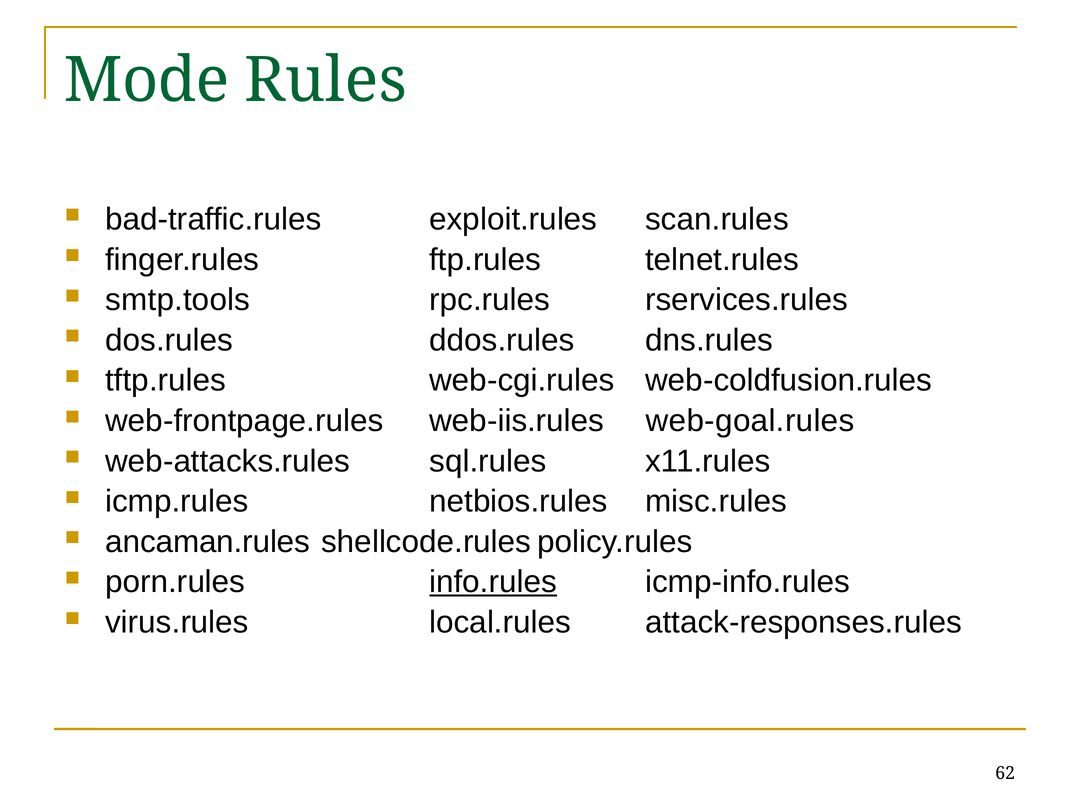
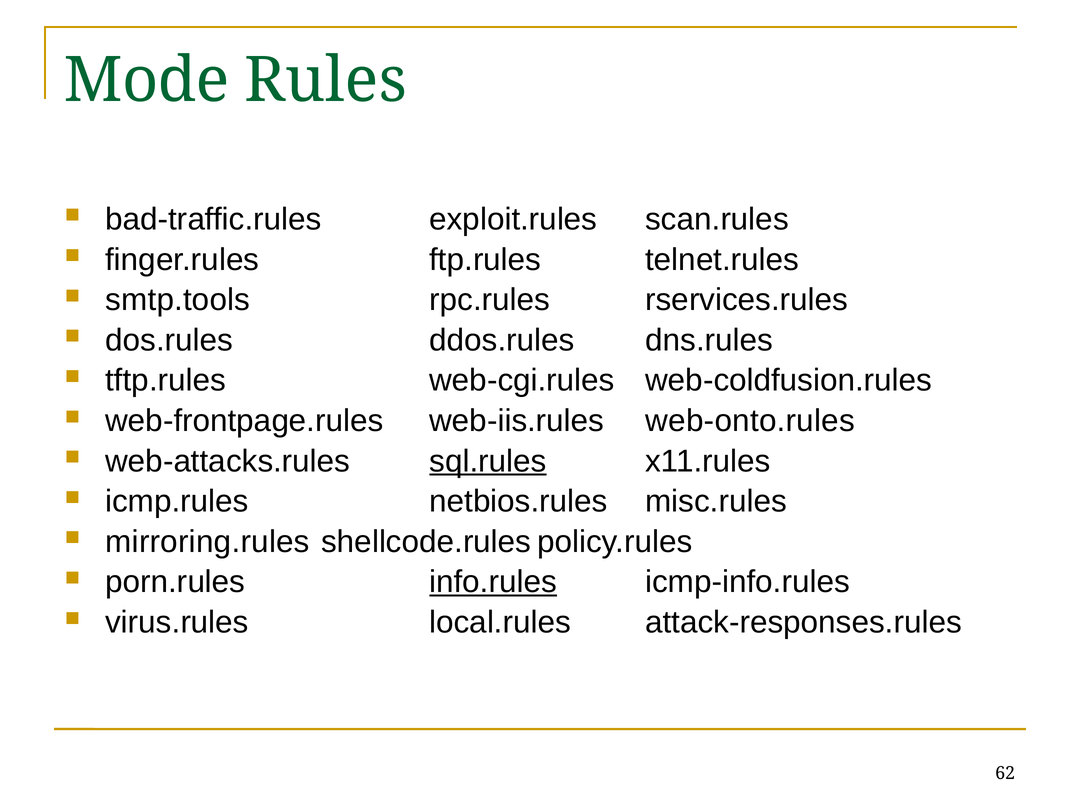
web-goal.rules: web-goal.rules -> web-onto.rules
sql.rules underline: none -> present
ancaman.rules: ancaman.rules -> mirroring.rules
